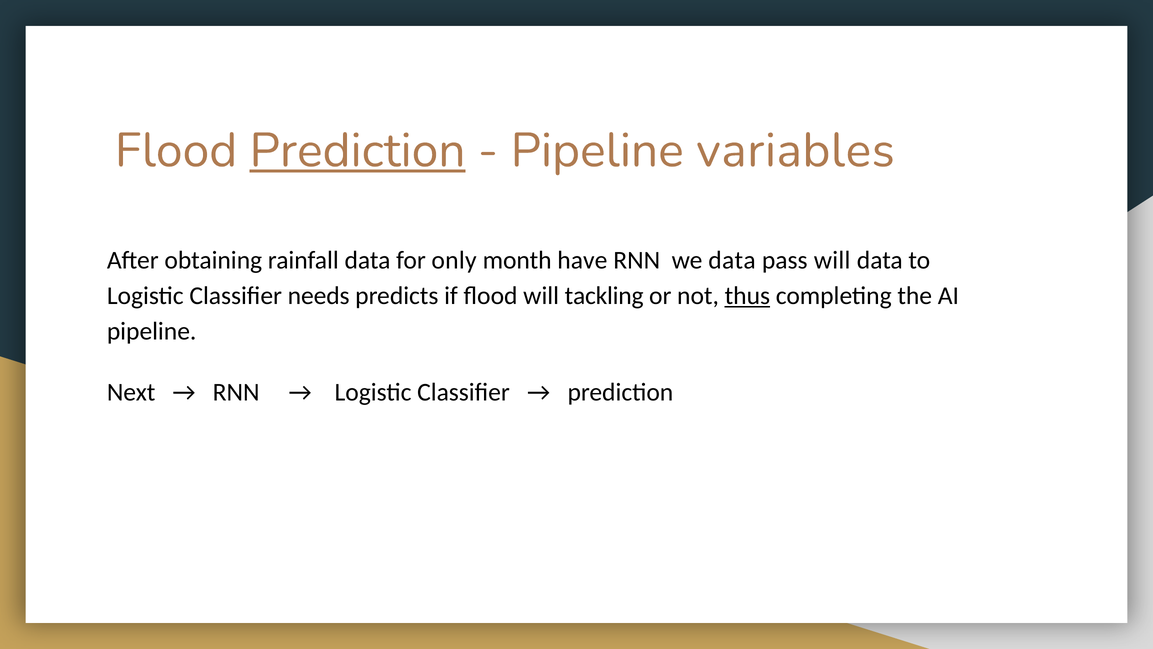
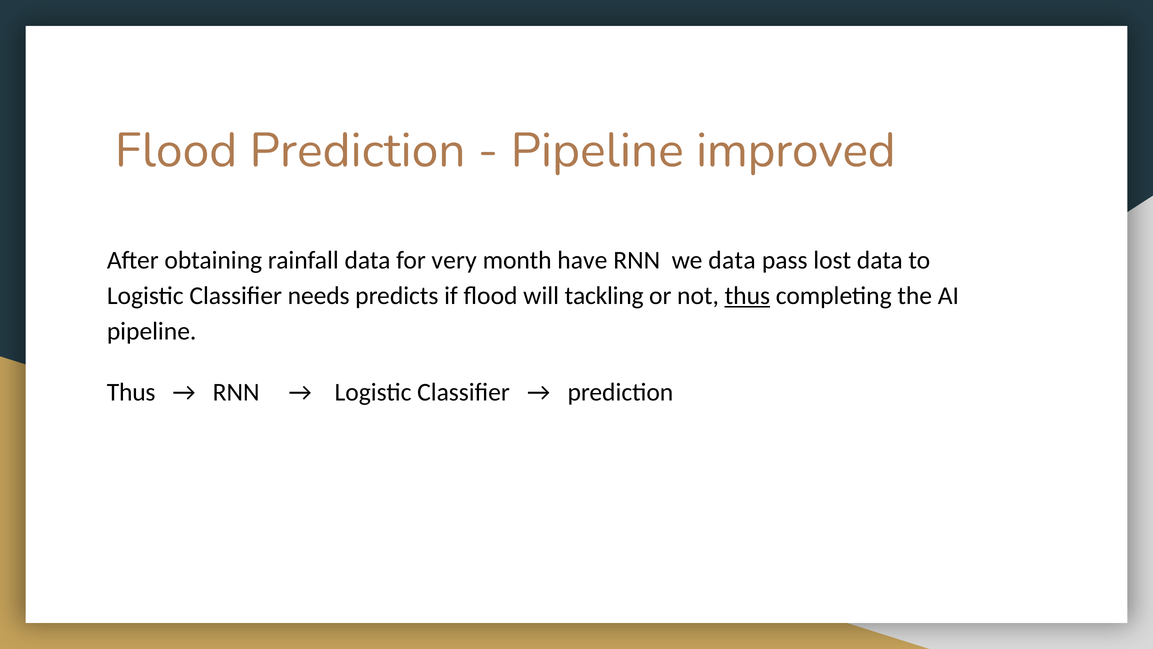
Prediction at (358, 150) underline: present -> none
variables: variables -> improved
only: only -> very
pass will: will -> lost
Next at (131, 392): Next -> Thus
